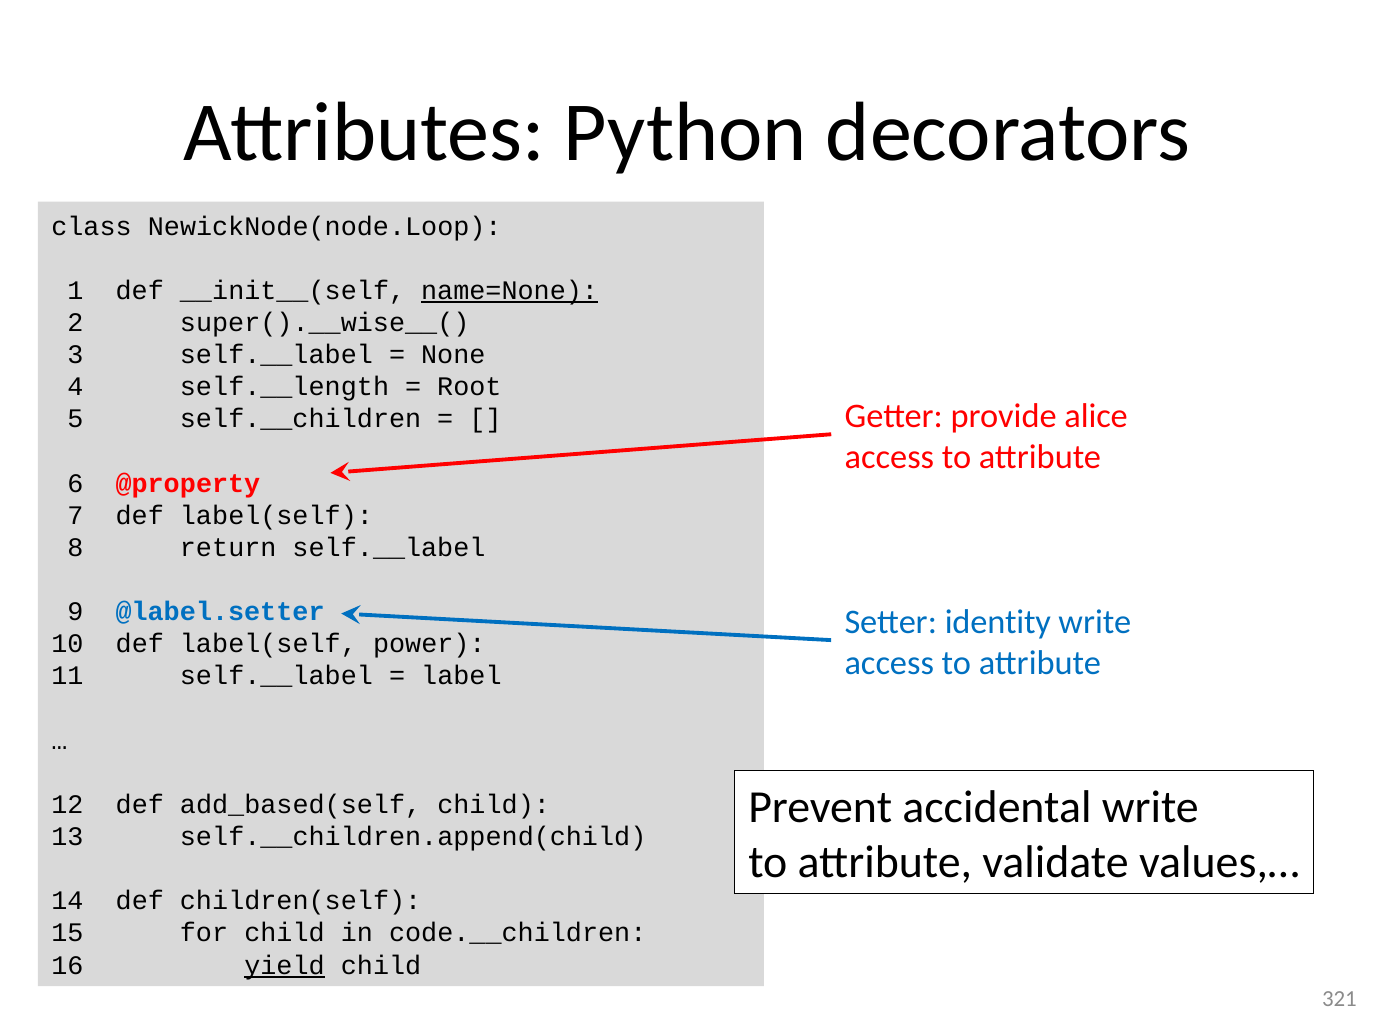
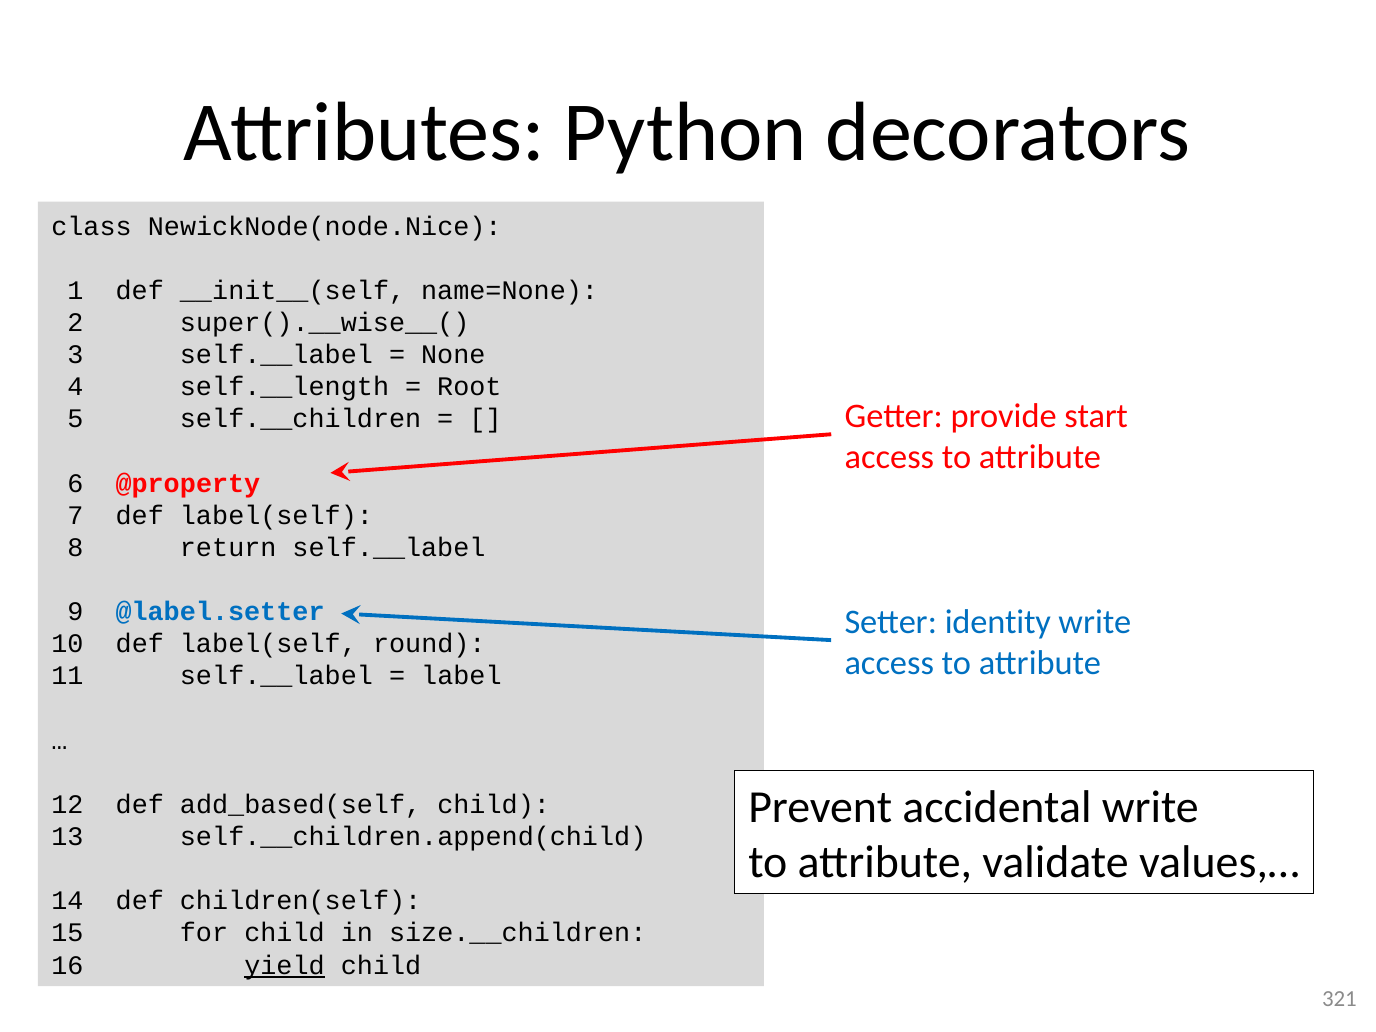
NewickNode(node.Loop: NewickNode(node.Loop -> NewickNode(node.Nice
name=None underline: present -> none
alice: alice -> start
power: power -> round
code.__children: code.__children -> size.__children
